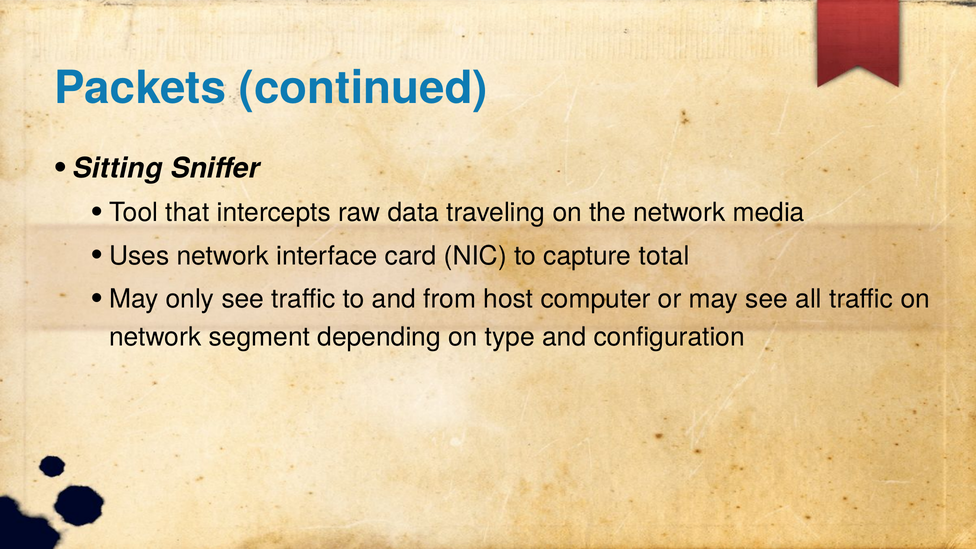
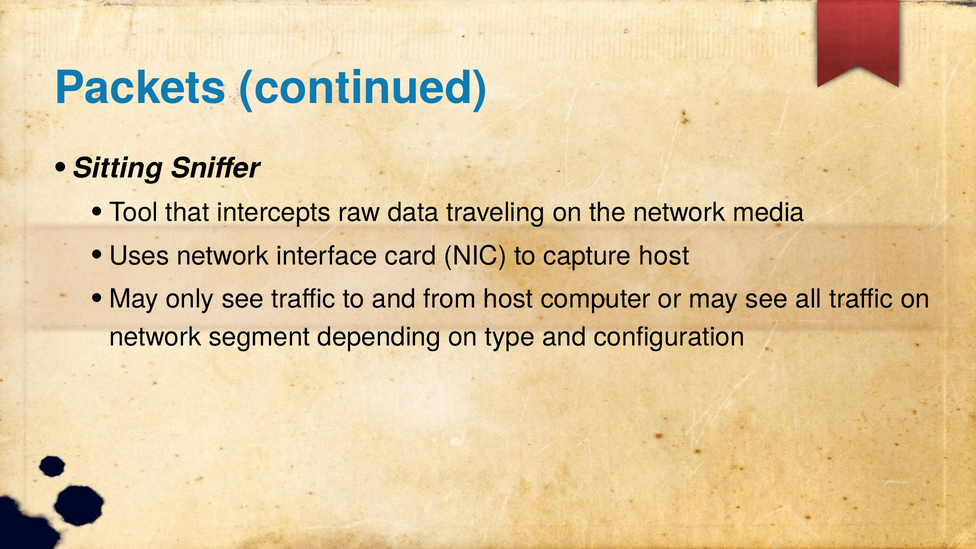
capture total: total -> host
